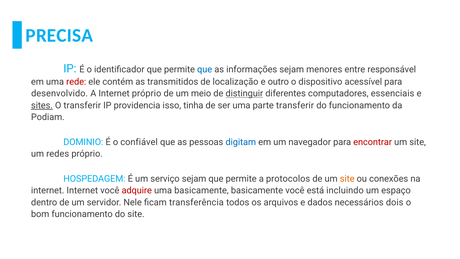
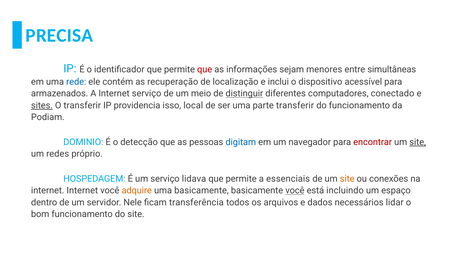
que at (205, 69) colour: blue -> red
responsável: responsável -> simultâneas
rede colour: red -> blue
transmitidos: transmitidos -> recuperação
outro: outro -> inclui
desenvolvido: desenvolvido -> armazenados
Internet próprio: próprio -> serviço
essenciais: essenciais -> conectado
tinha: tinha -> local
confiável: confiável -> detecção
site at (418, 142) underline: none -> present
serviço sejam: sejam -> lidava
protocolos: protocolos -> essenciais
adquire colour: red -> orange
você at (295, 190) underline: none -> present
dois: dois -> lidar
